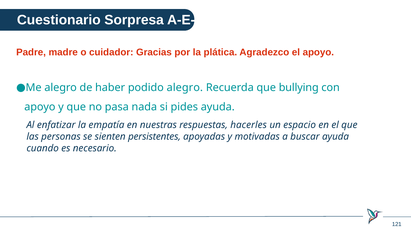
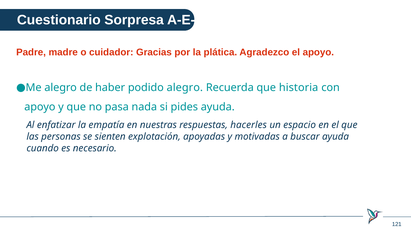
bullying: bullying -> historia
persistentes: persistentes -> explotación
